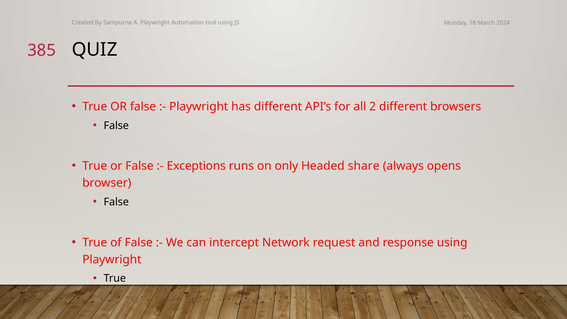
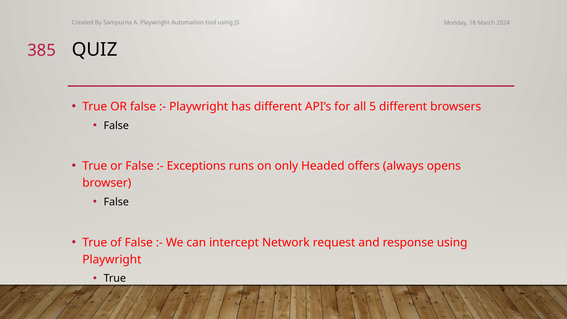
2: 2 -> 5
share: share -> offers
